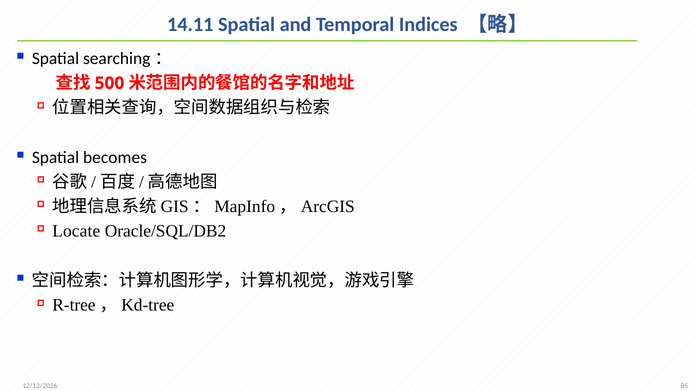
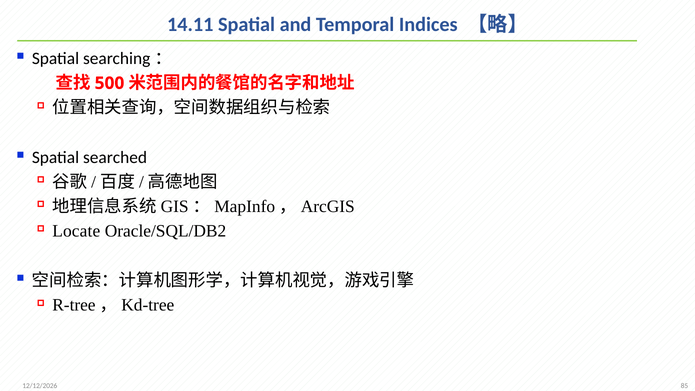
becomes: becomes -> searched
